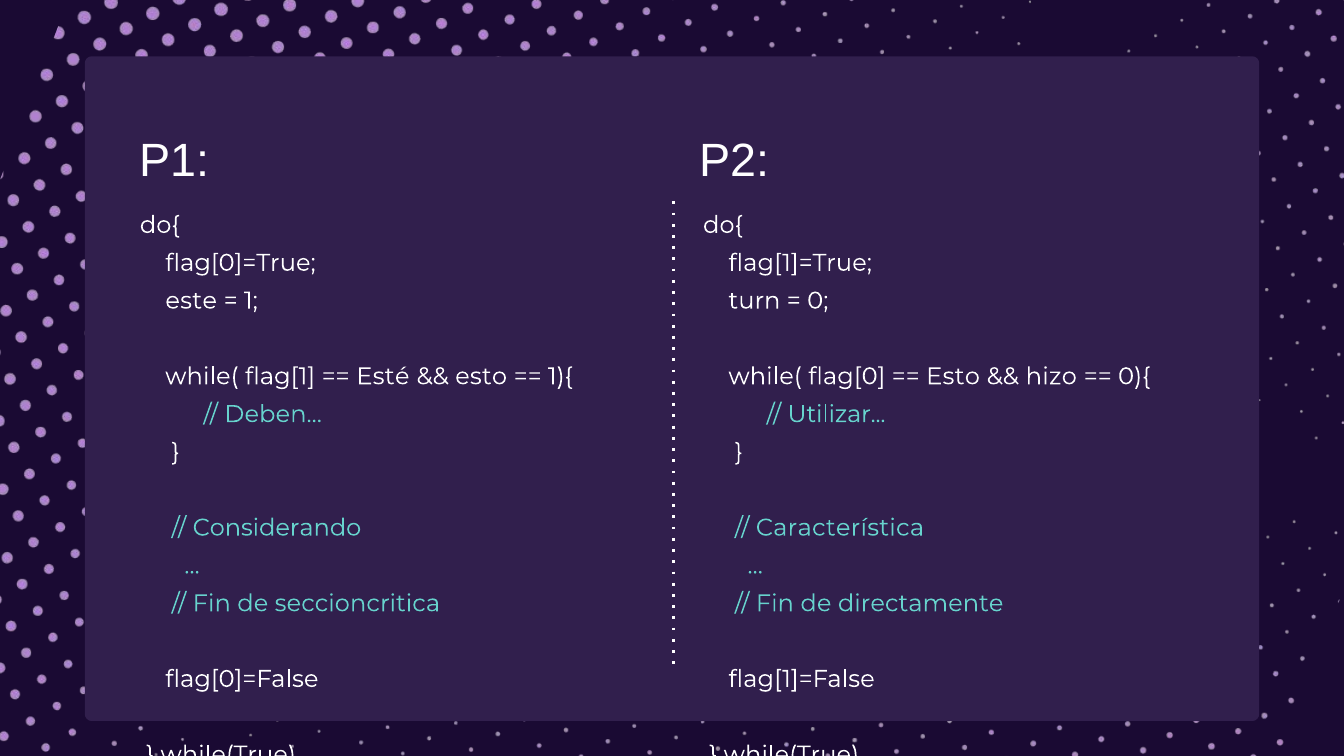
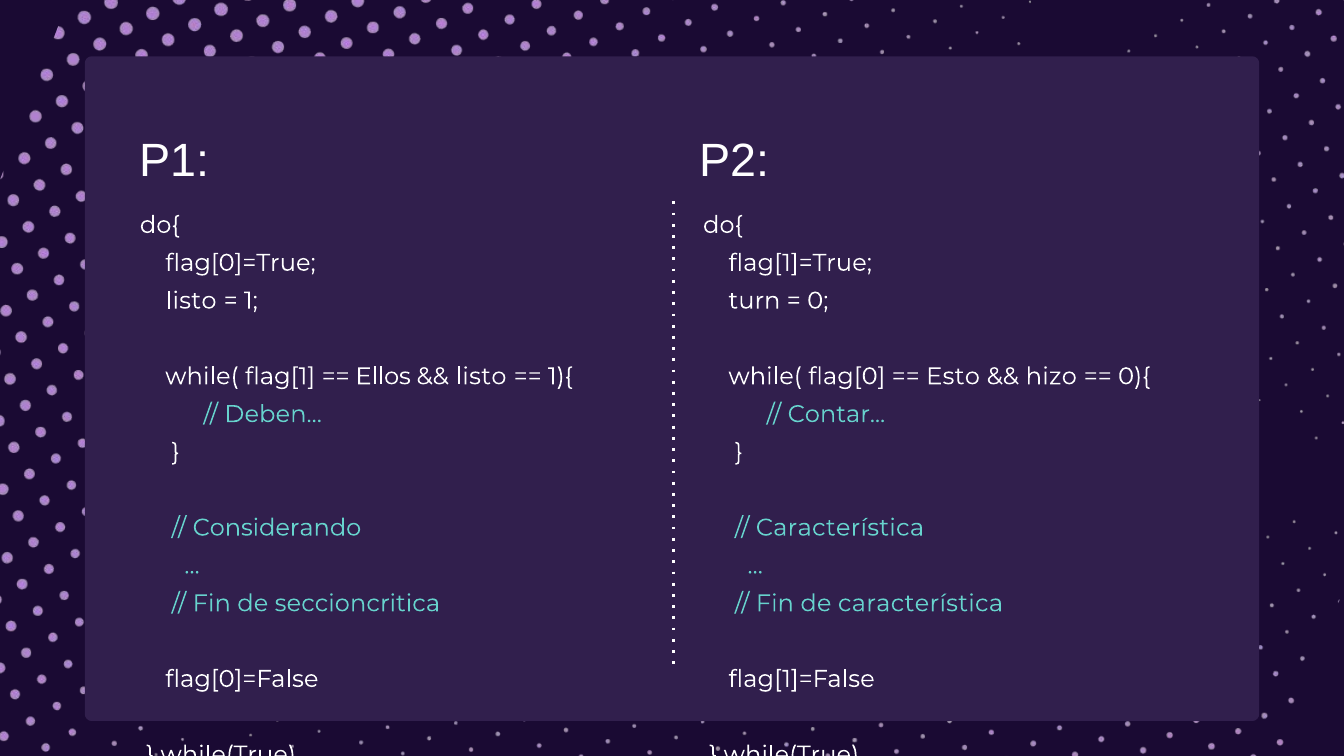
este at (191, 301): este -> listo
Esté: Esté -> Ellos
esto at (481, 376): esto -> listo
Utilizar: Utilizar -> Contar
de directamente: directamente -> característica
